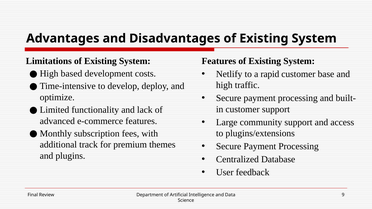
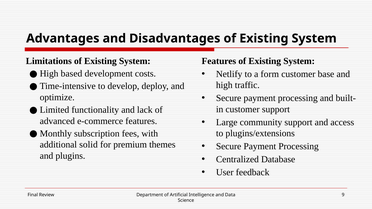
rapid: rapid -> form
track: track -> solid
